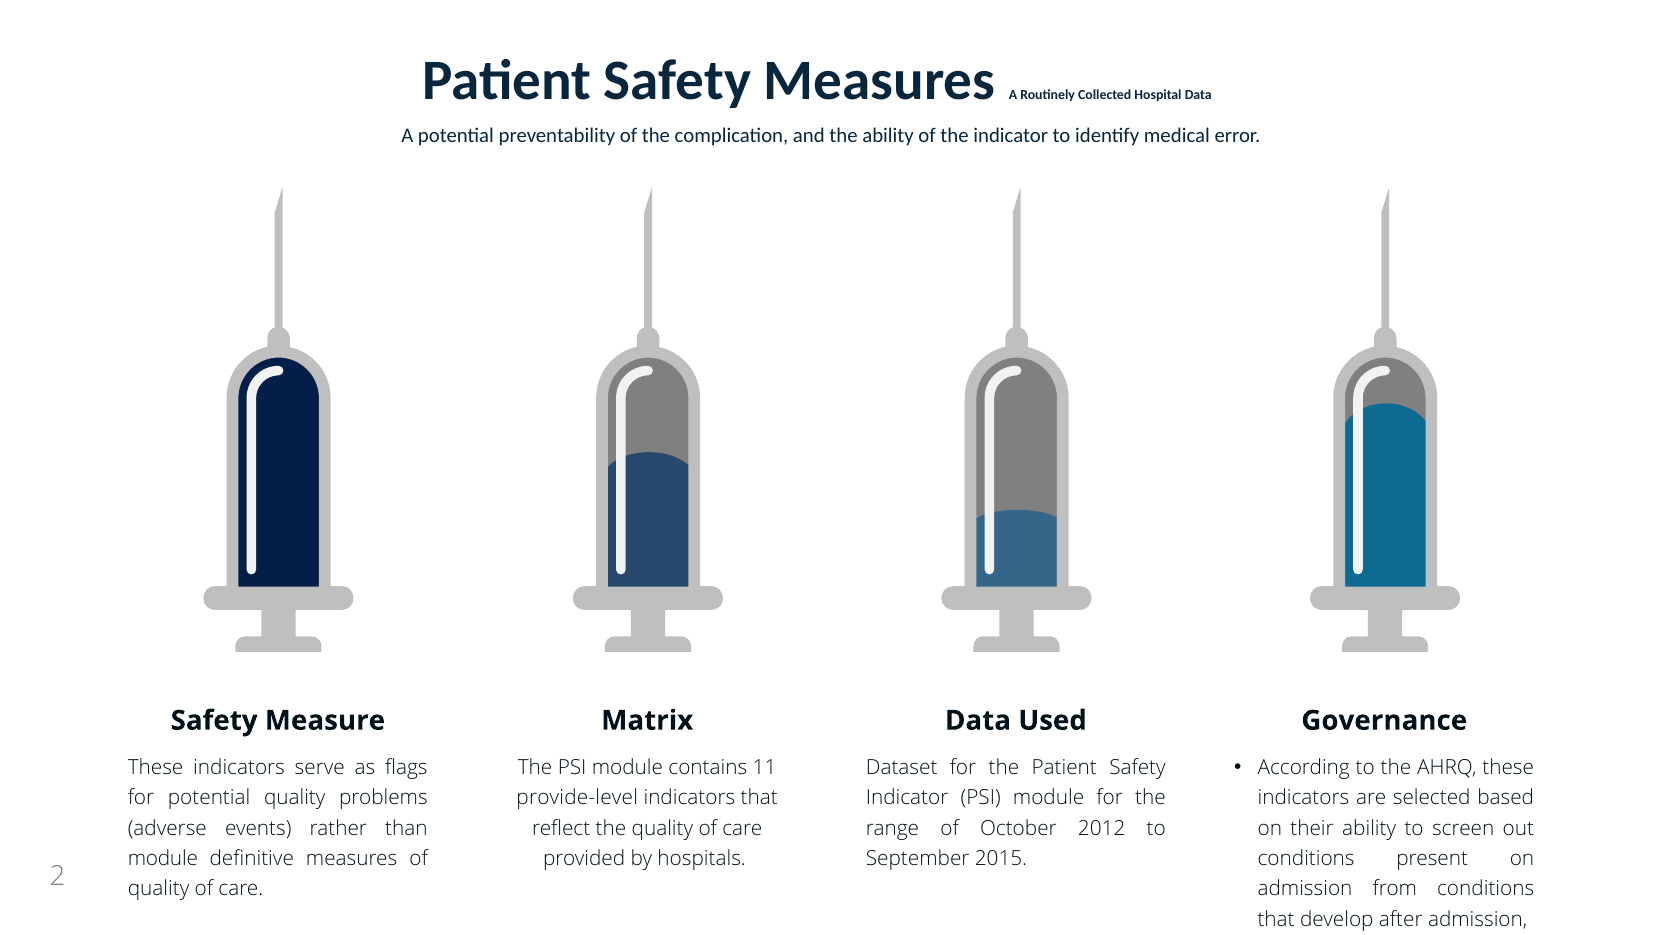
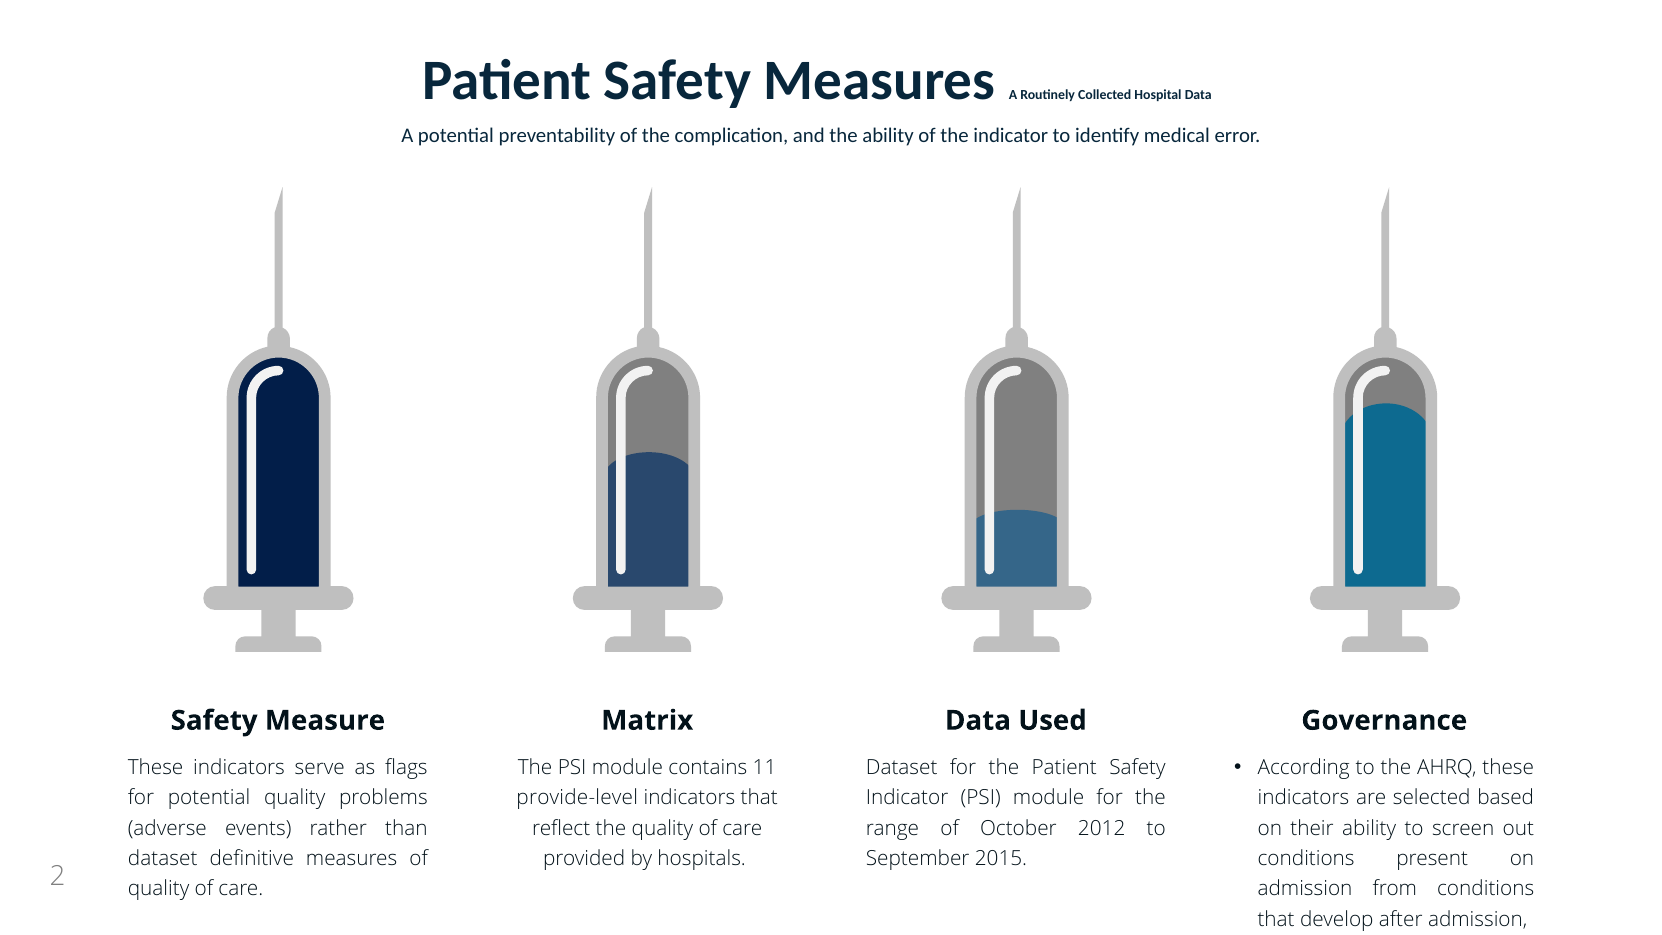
module at (163, 859): module -> dataset
